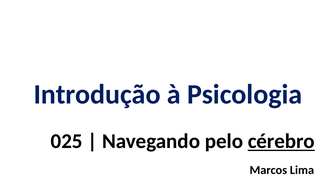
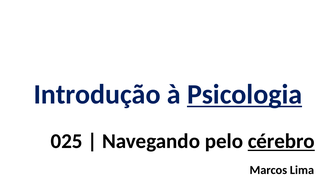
Psicologia underline: none -> present
